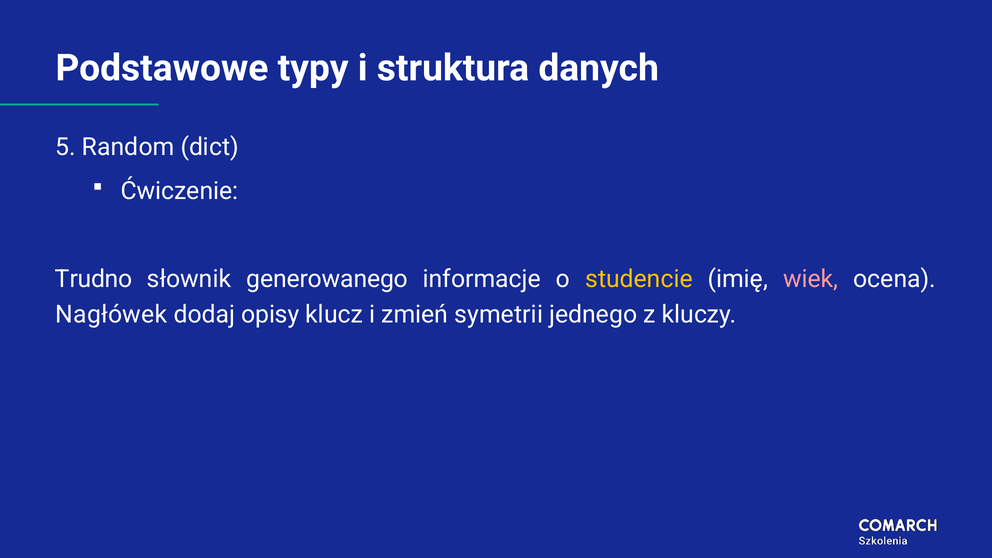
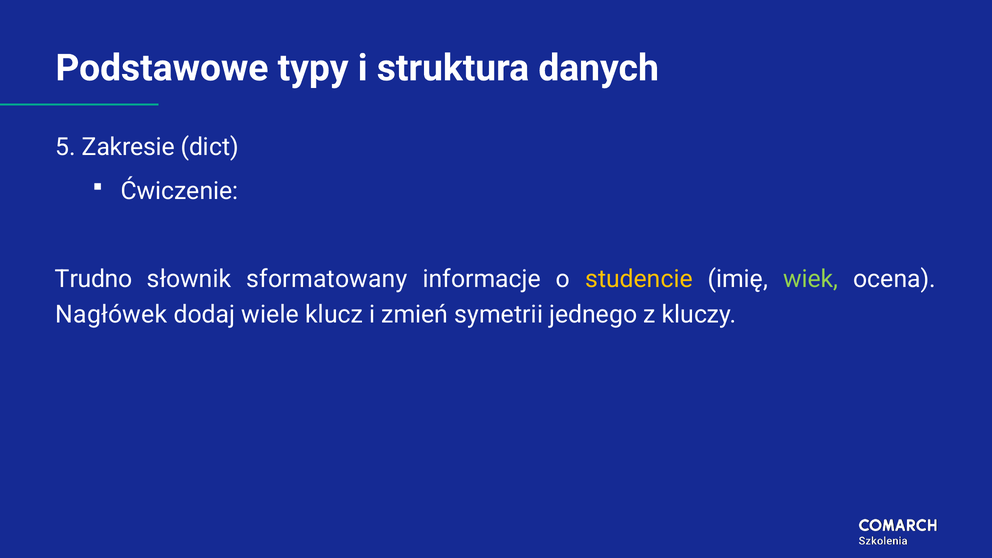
Random: Random -> Zakresie
generowanego: generowanego -> sformatowany
wiek colour: pink -> light green
opisy: opisy -> wiele
